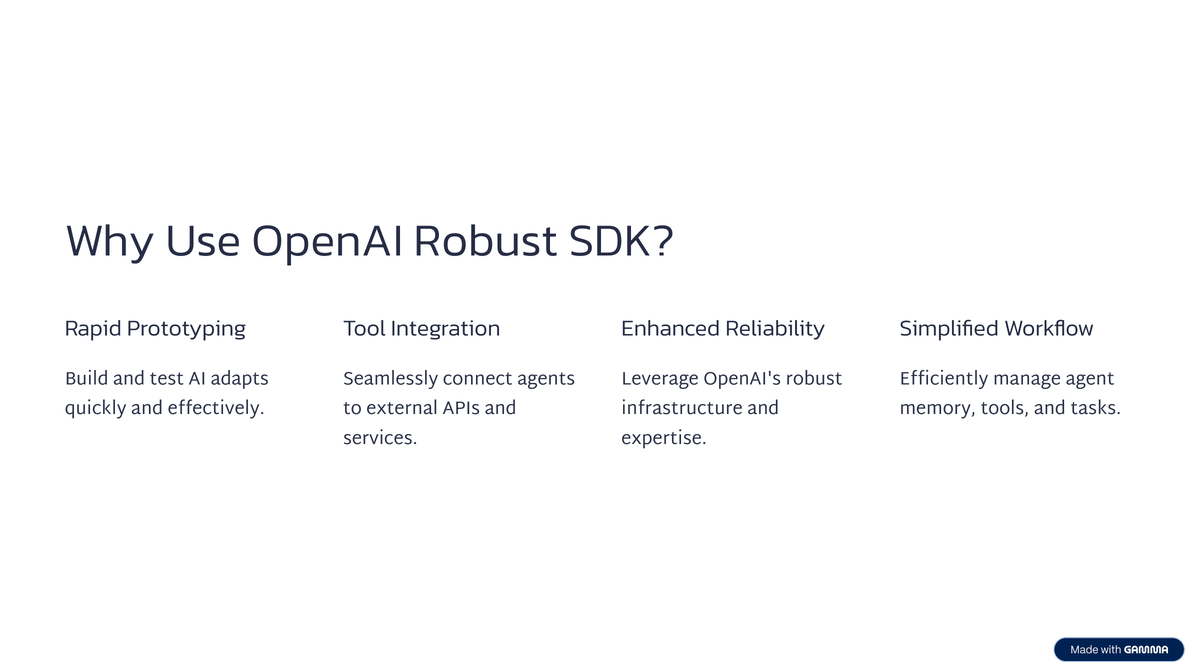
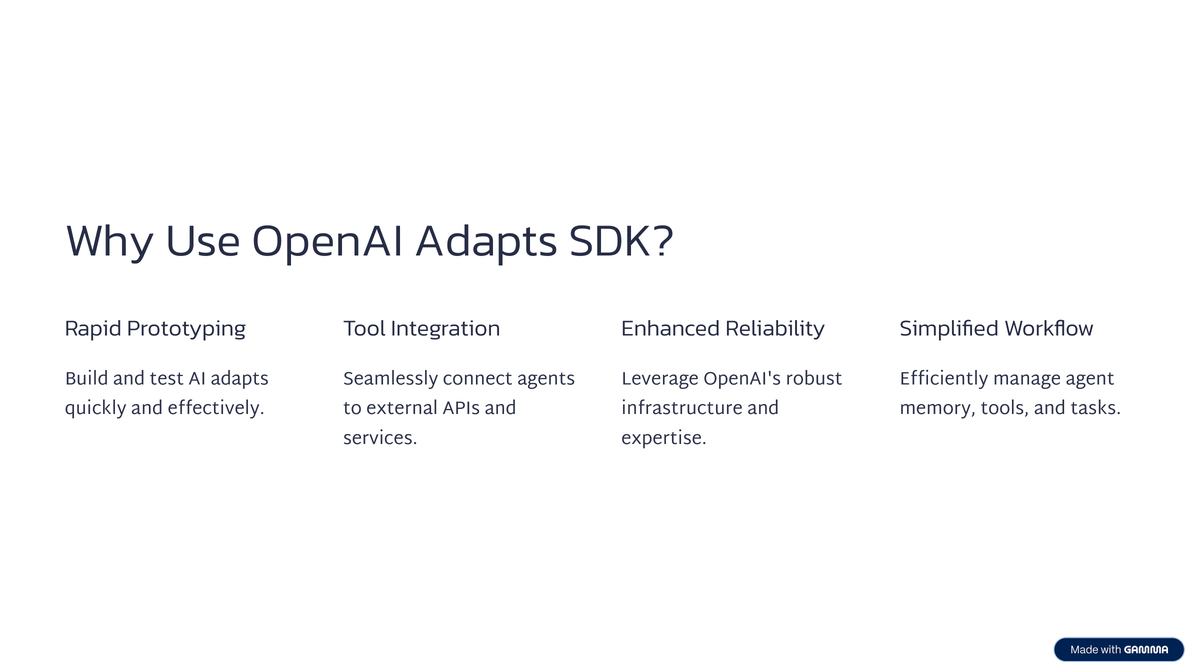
OpenAI Robust: Robust -> Adapts
